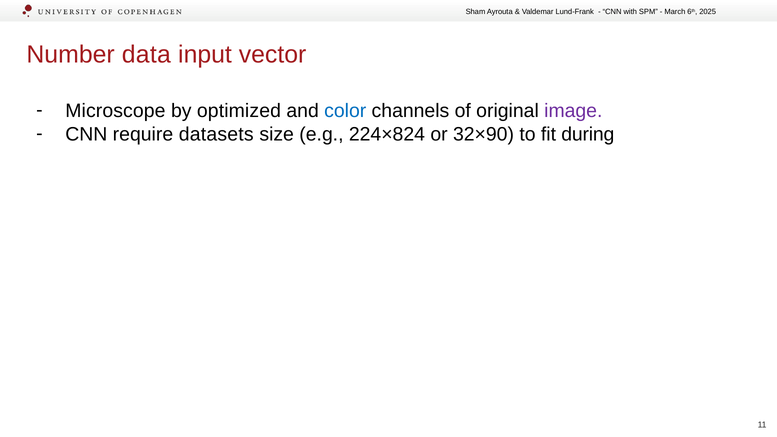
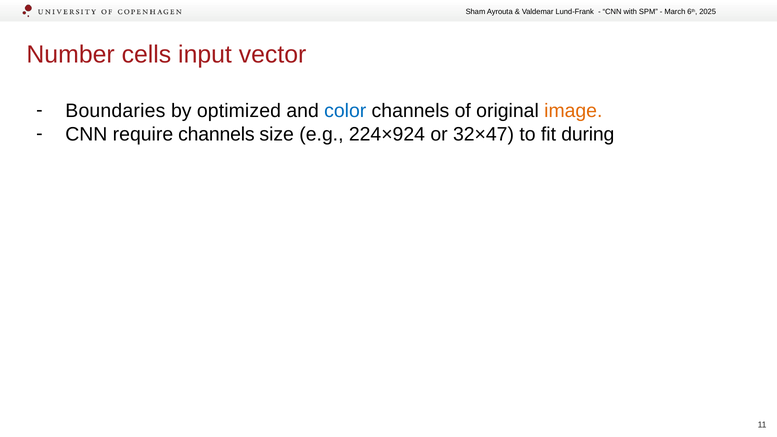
data: data -> cells
Microscope: Microscope -> Boundaries
image colour: purple -> orange
require datasets: datasets -> channels
224×824: 224×824 -> 224×924
32×90: 32×90 -> 32×47
